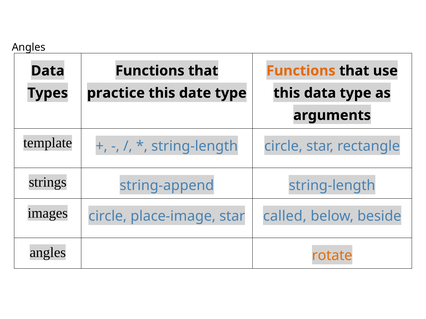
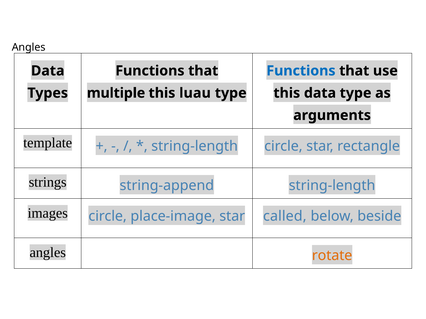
Functions at (301, 71) colour: orange -> blue
practice: practice -> multiple
date: date -> luau
